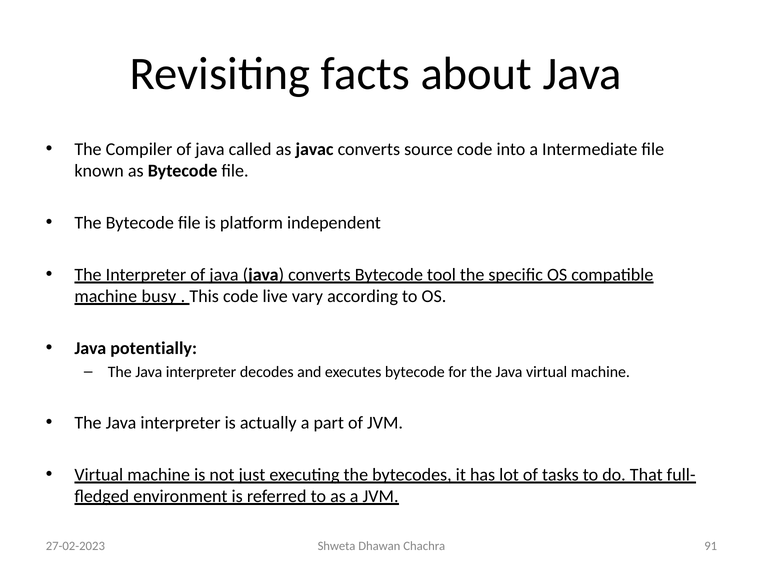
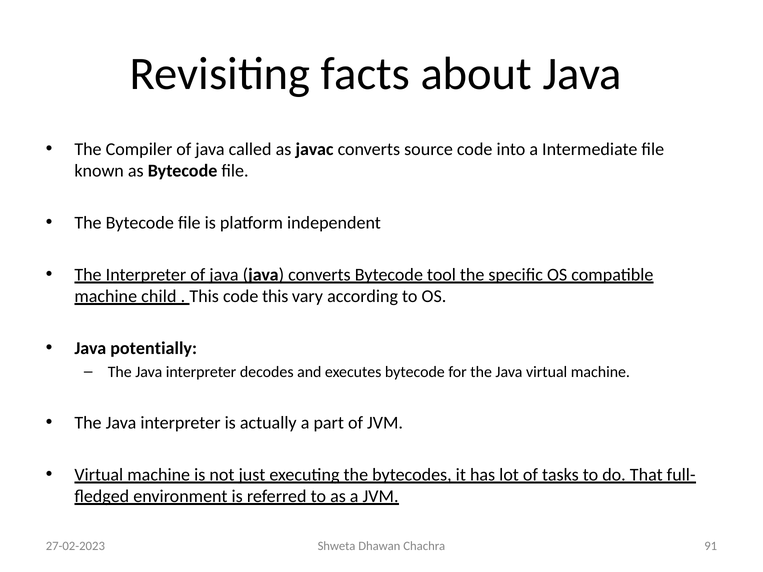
busy: busy -> child
code live: live -> this
